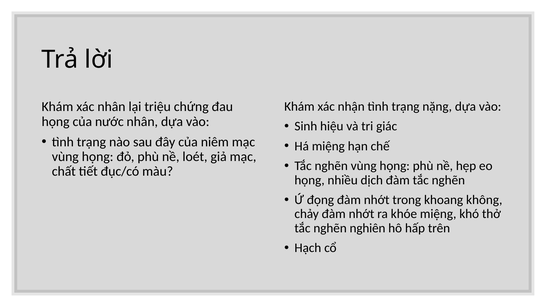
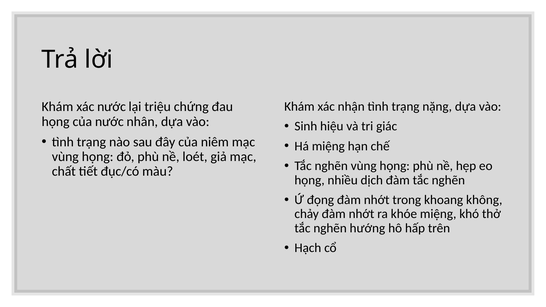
xác nhân: nhân -> nước
nghiên: nghiên -> hướng
